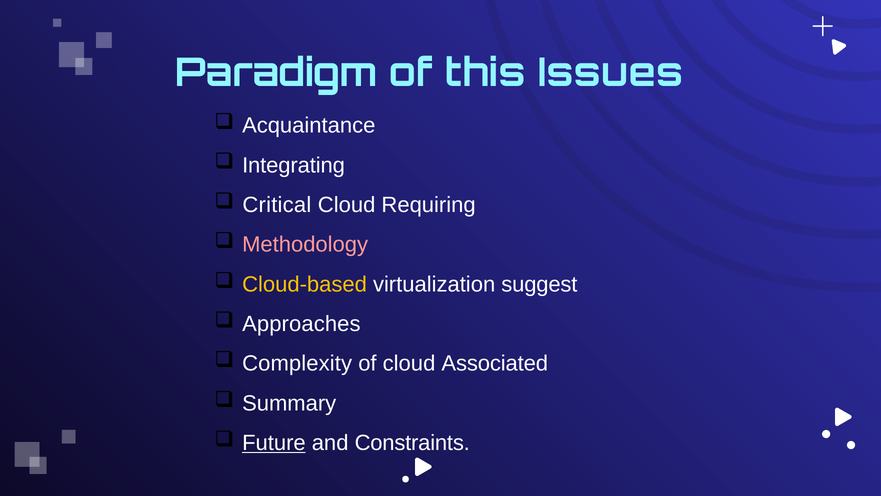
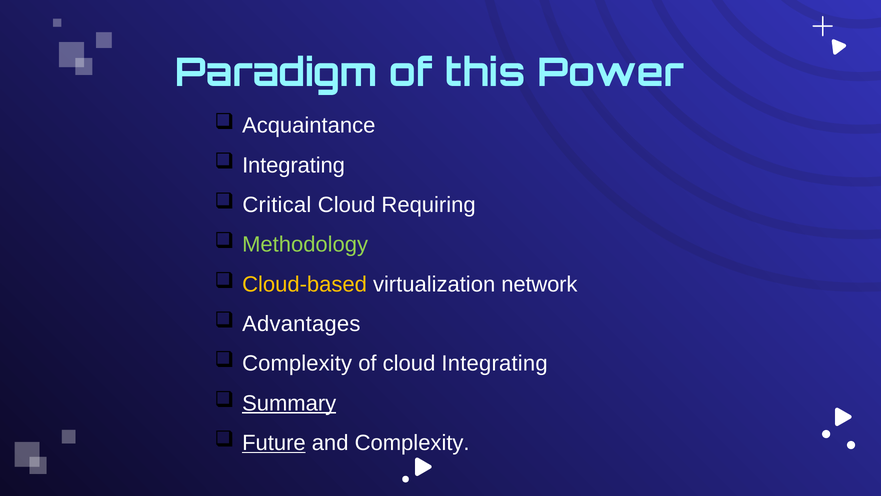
Issues: Issues -> Power
Methodology colour: pink -> light green
suggest: suggest -> network
Approaches: Approaches -> Advantages
cloud Associated: Associated -> Integrating
Summary underline: none -> present
and Constraints: Constraints -> Complexity
